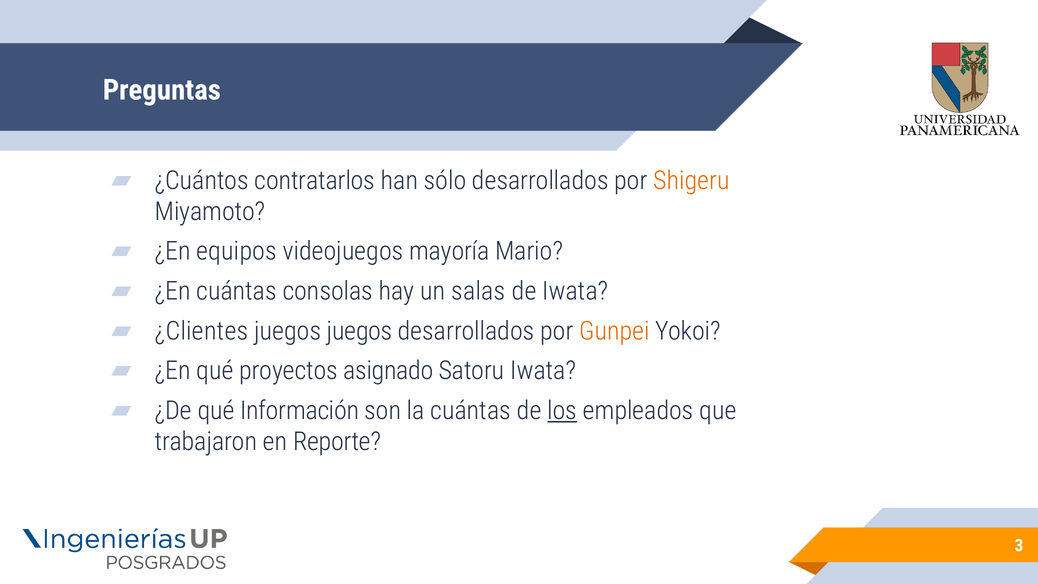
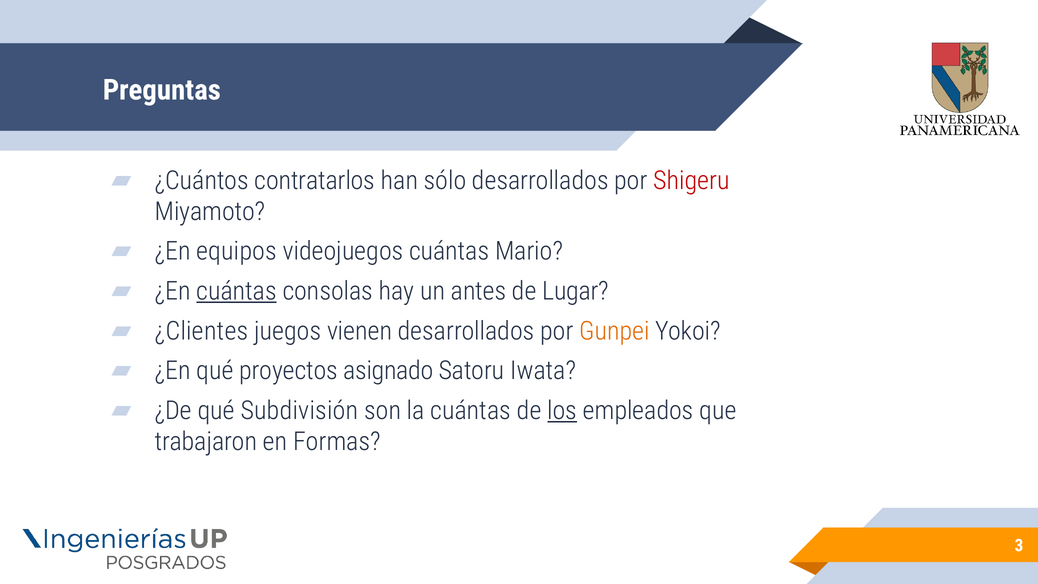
Shigeru colour: orange -> red
videojuegos mayoría: mayoría -> cuántas
cuántas at (237, 291) underline: none -> present
salas: salas -> antes
de Iwata: Iwata -> Lugar
juegos juegos: juegos -> vienen
Información: Información -> Subdivisión
Reporte: Reporte -> Formas
